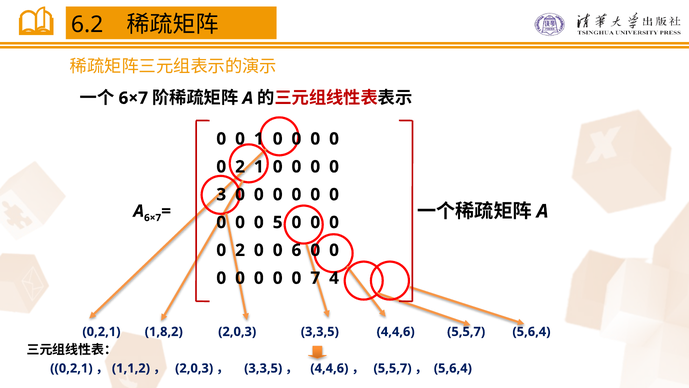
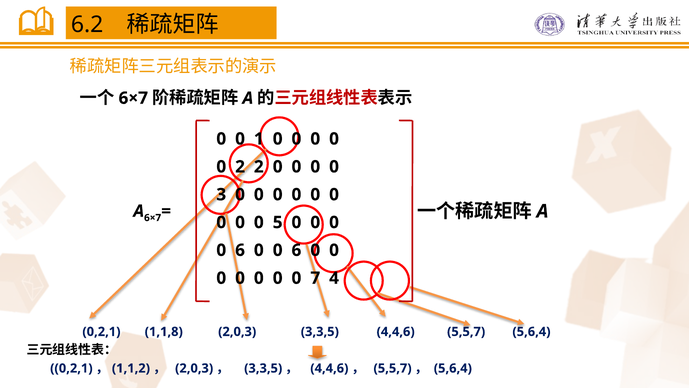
2 1: 1 -> 2
2 at (240, 250): 2 -> 6
1,8,2: 1,8,2 -> 1,1,8
